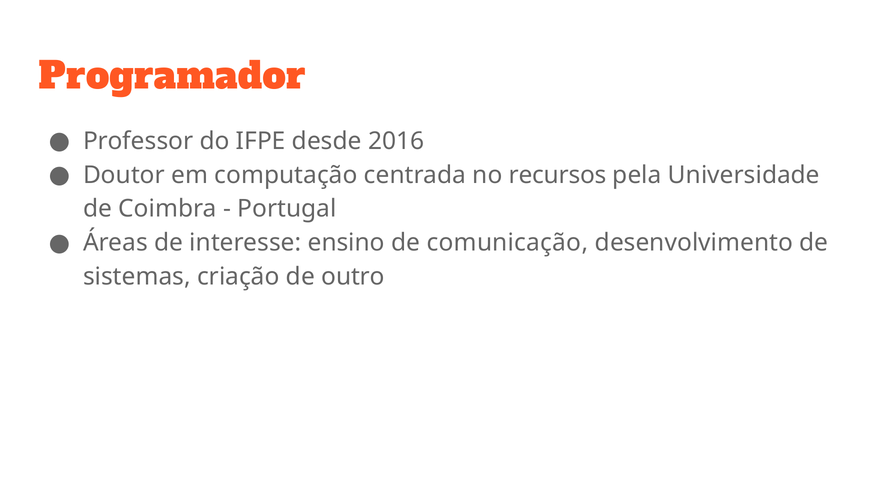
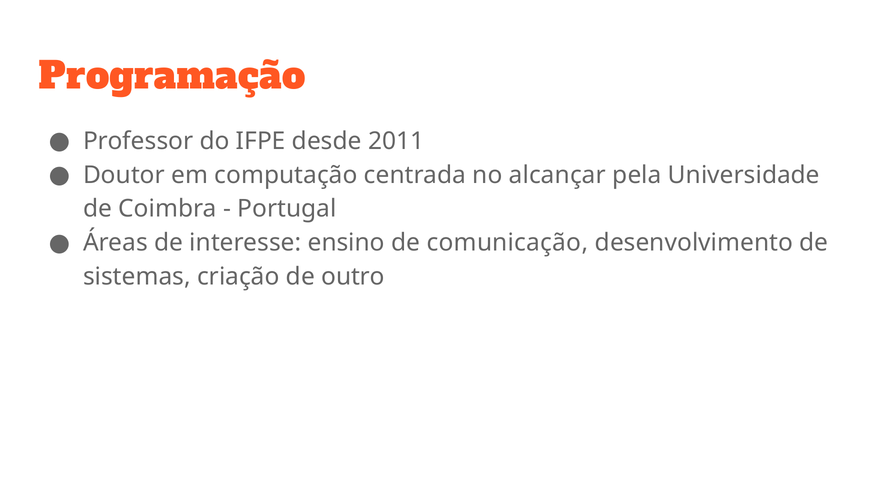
Programador: Programador -> Programação
2016: 2016 -> 2011
recursos: recursos -> alcançar
